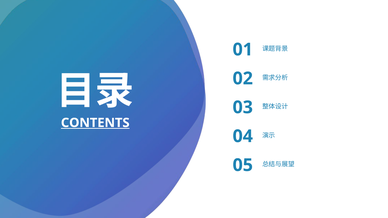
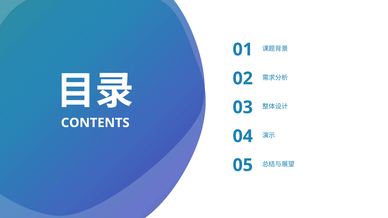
CONTENTS underline: present -> none
